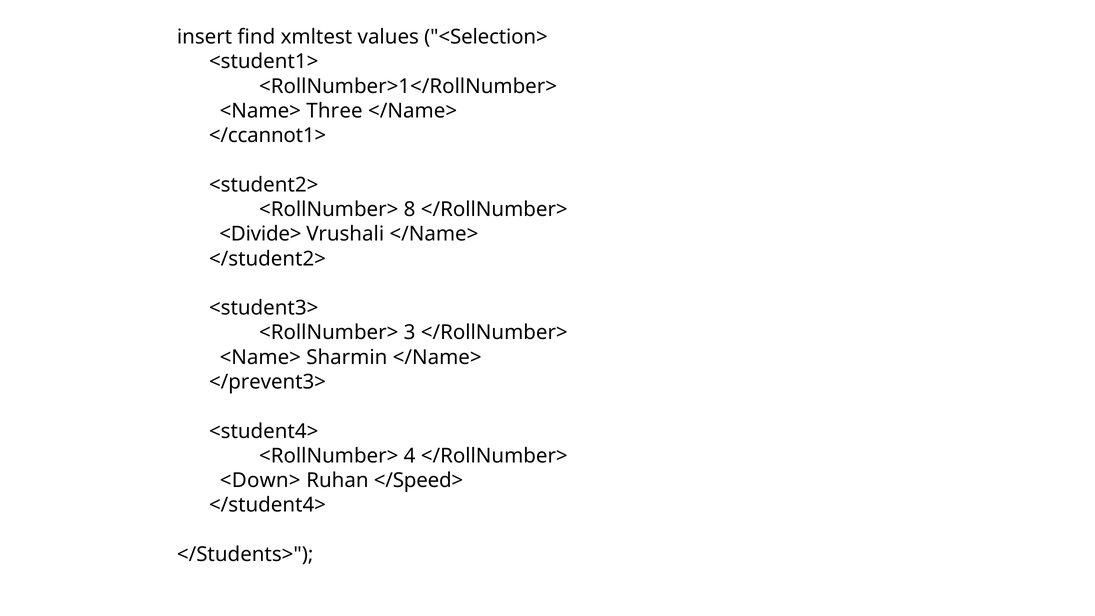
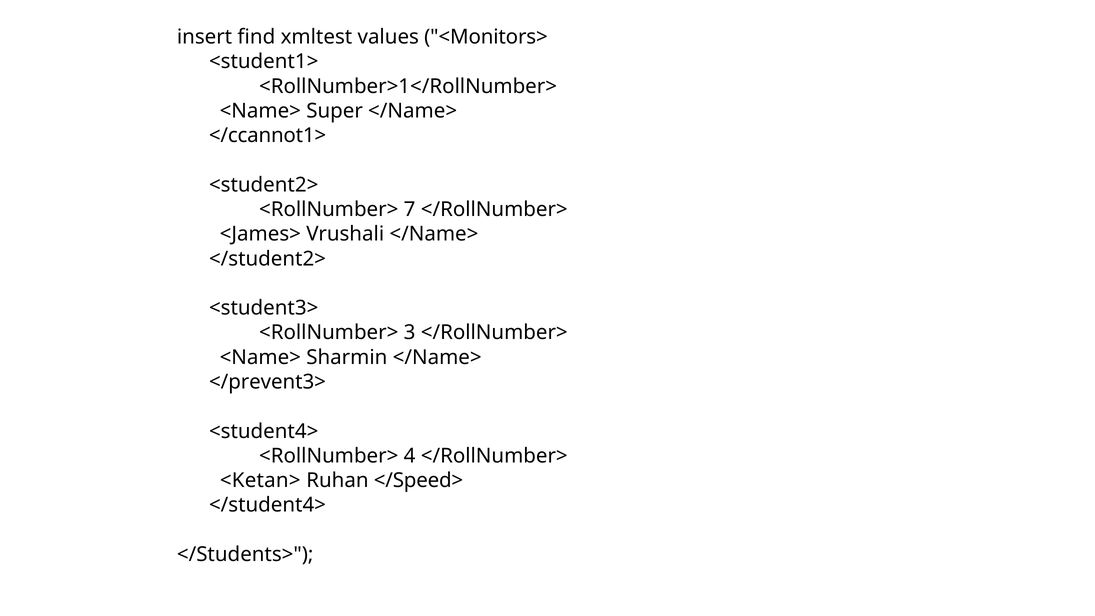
<Selection>: <Selection> -> <Monitors>
Three: Three -> Super
8: 8 -> 7
<Divide>: <Divide> -> <James>
<Down>: <Down> -> <Ketan>
